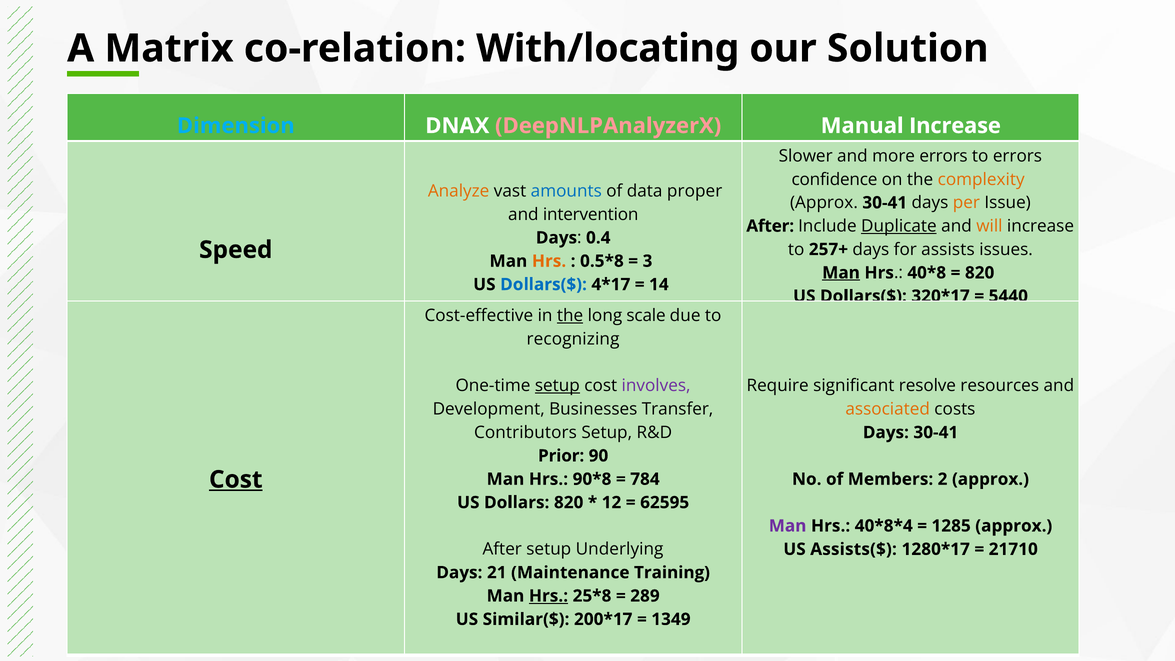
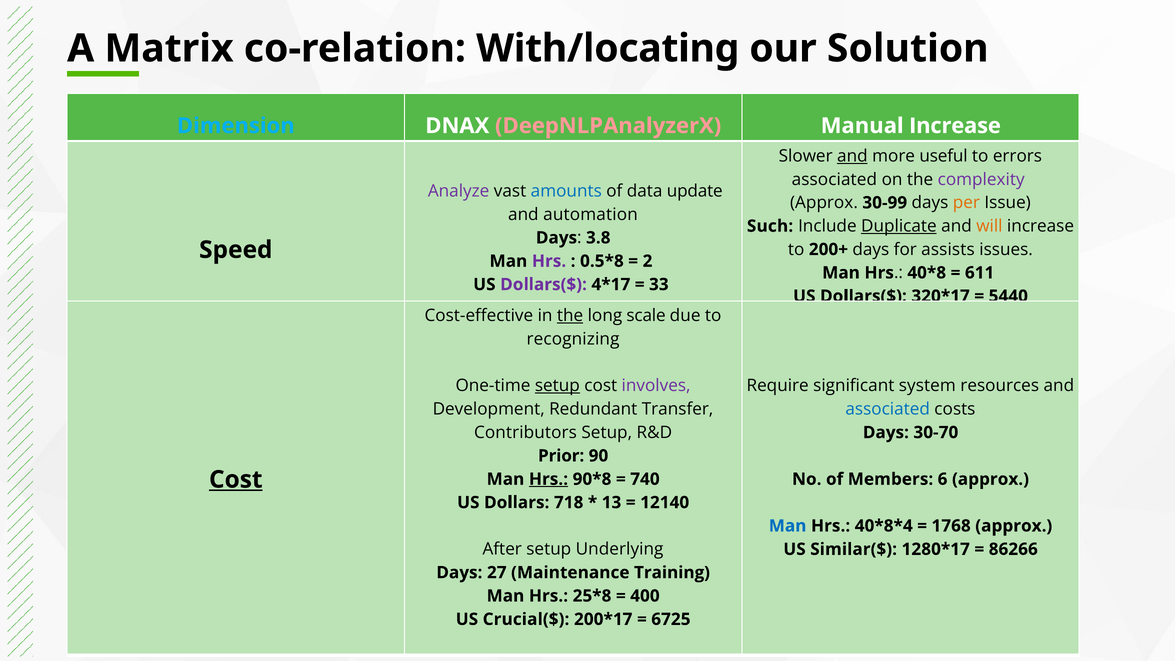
and at (852, 156) underline: none -> present
more errors: errors -> useful
confidence at (834, 179): confidence -> associated
complexity colour: orange -> purple
Analyze colour: orange -> purple
proper: proper -> update
Approx 30-41: 30-41 -> 30-99
intervention: intervention -> automation
After at (770, 226): After -> Such
0.4: 0.4 -> 3.8
257+: 257+ -> 200+
Hrs at (549, 261) colour: orange -> purple
3: 3 -> 2
Man at (841, 273) underline: present -> none
820 at (980, 273): 820 -> 611
Dollars($ at (544, 284) colour: blue -> purple
14 at (659, 284): 14 -> 33
resolve: resolve -> system
Businesses: Businesses -> Redundant
associated at (888, 409) colour: orange -> blue
Days 30-41: 30-41 -> 30-70
Hrs at (548, 479) underline: none -> present
784: 784 -> 740
2: 2 -> 6
Dollars 820: 820 -> 718
12: 12 -> 13
62595: 62595 -> 12140
Man at (788, 526) colour: purple -> blue
1285: 1285 -> 1768
Assists($: Assists($ -> Similar($
21710: 21710 -> 86266
21: 21 -> 27
Hrs at (548, 596) underline: present -> none
289: 289 -> 400
Similar($: Similar($ -> Crucial($
1349: 1349 -> 6725
